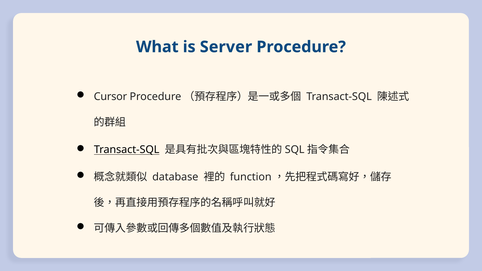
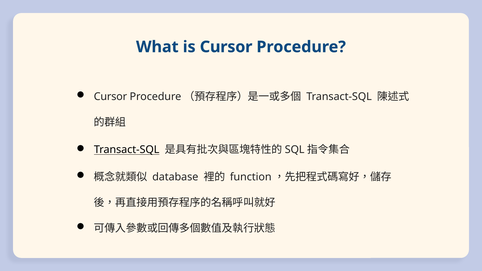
is Server: Server -> Cursor
